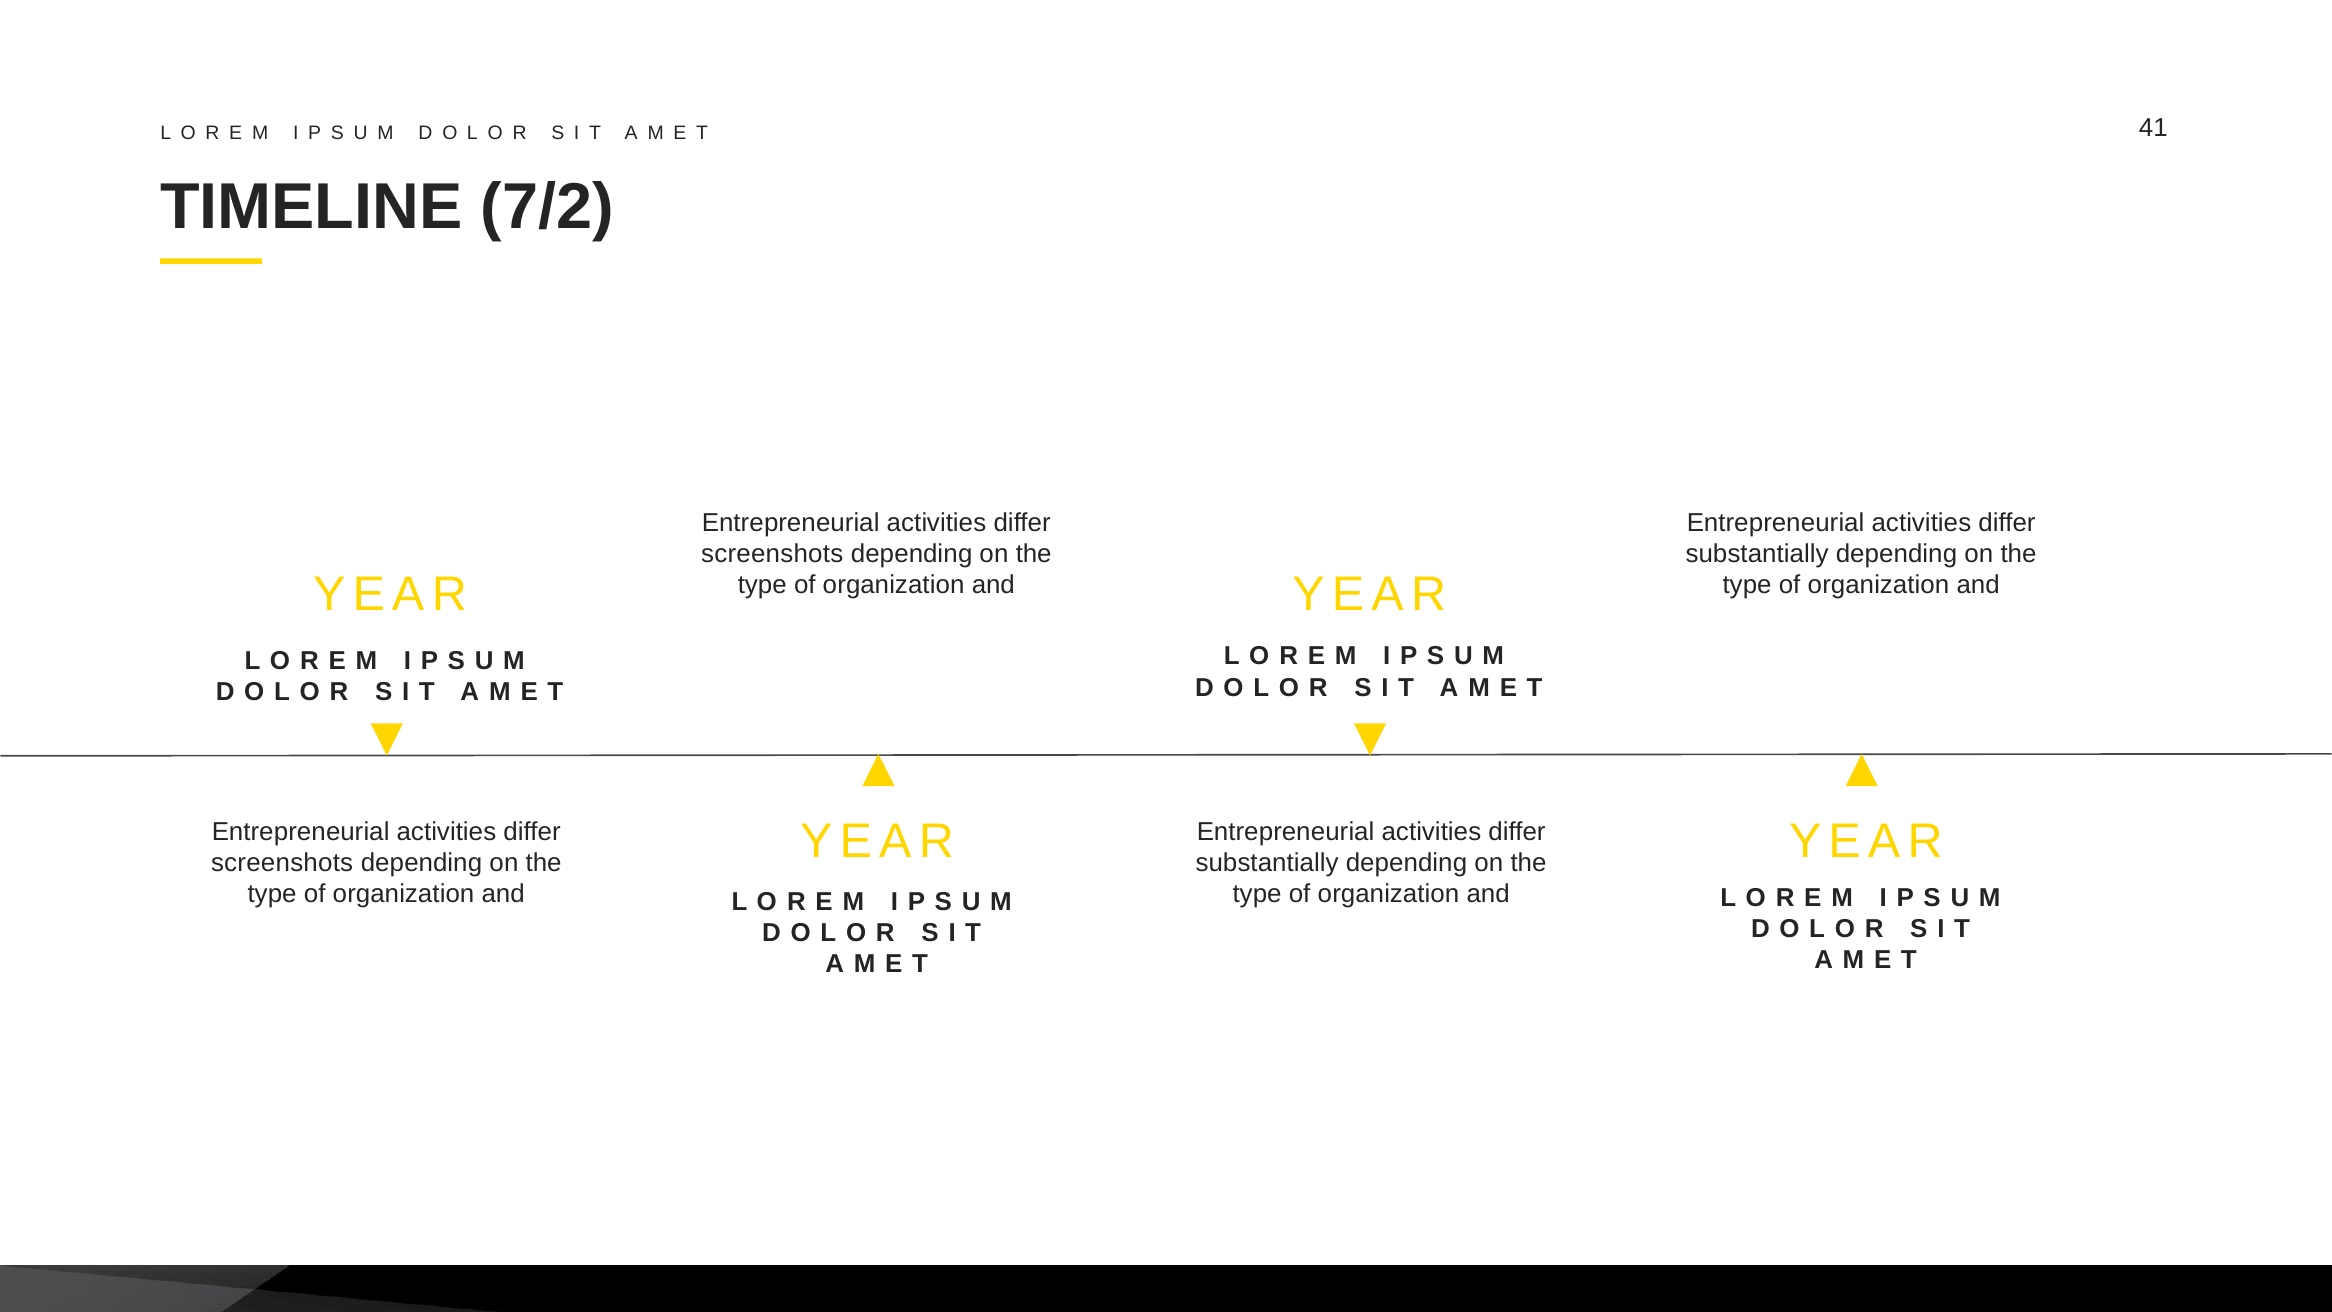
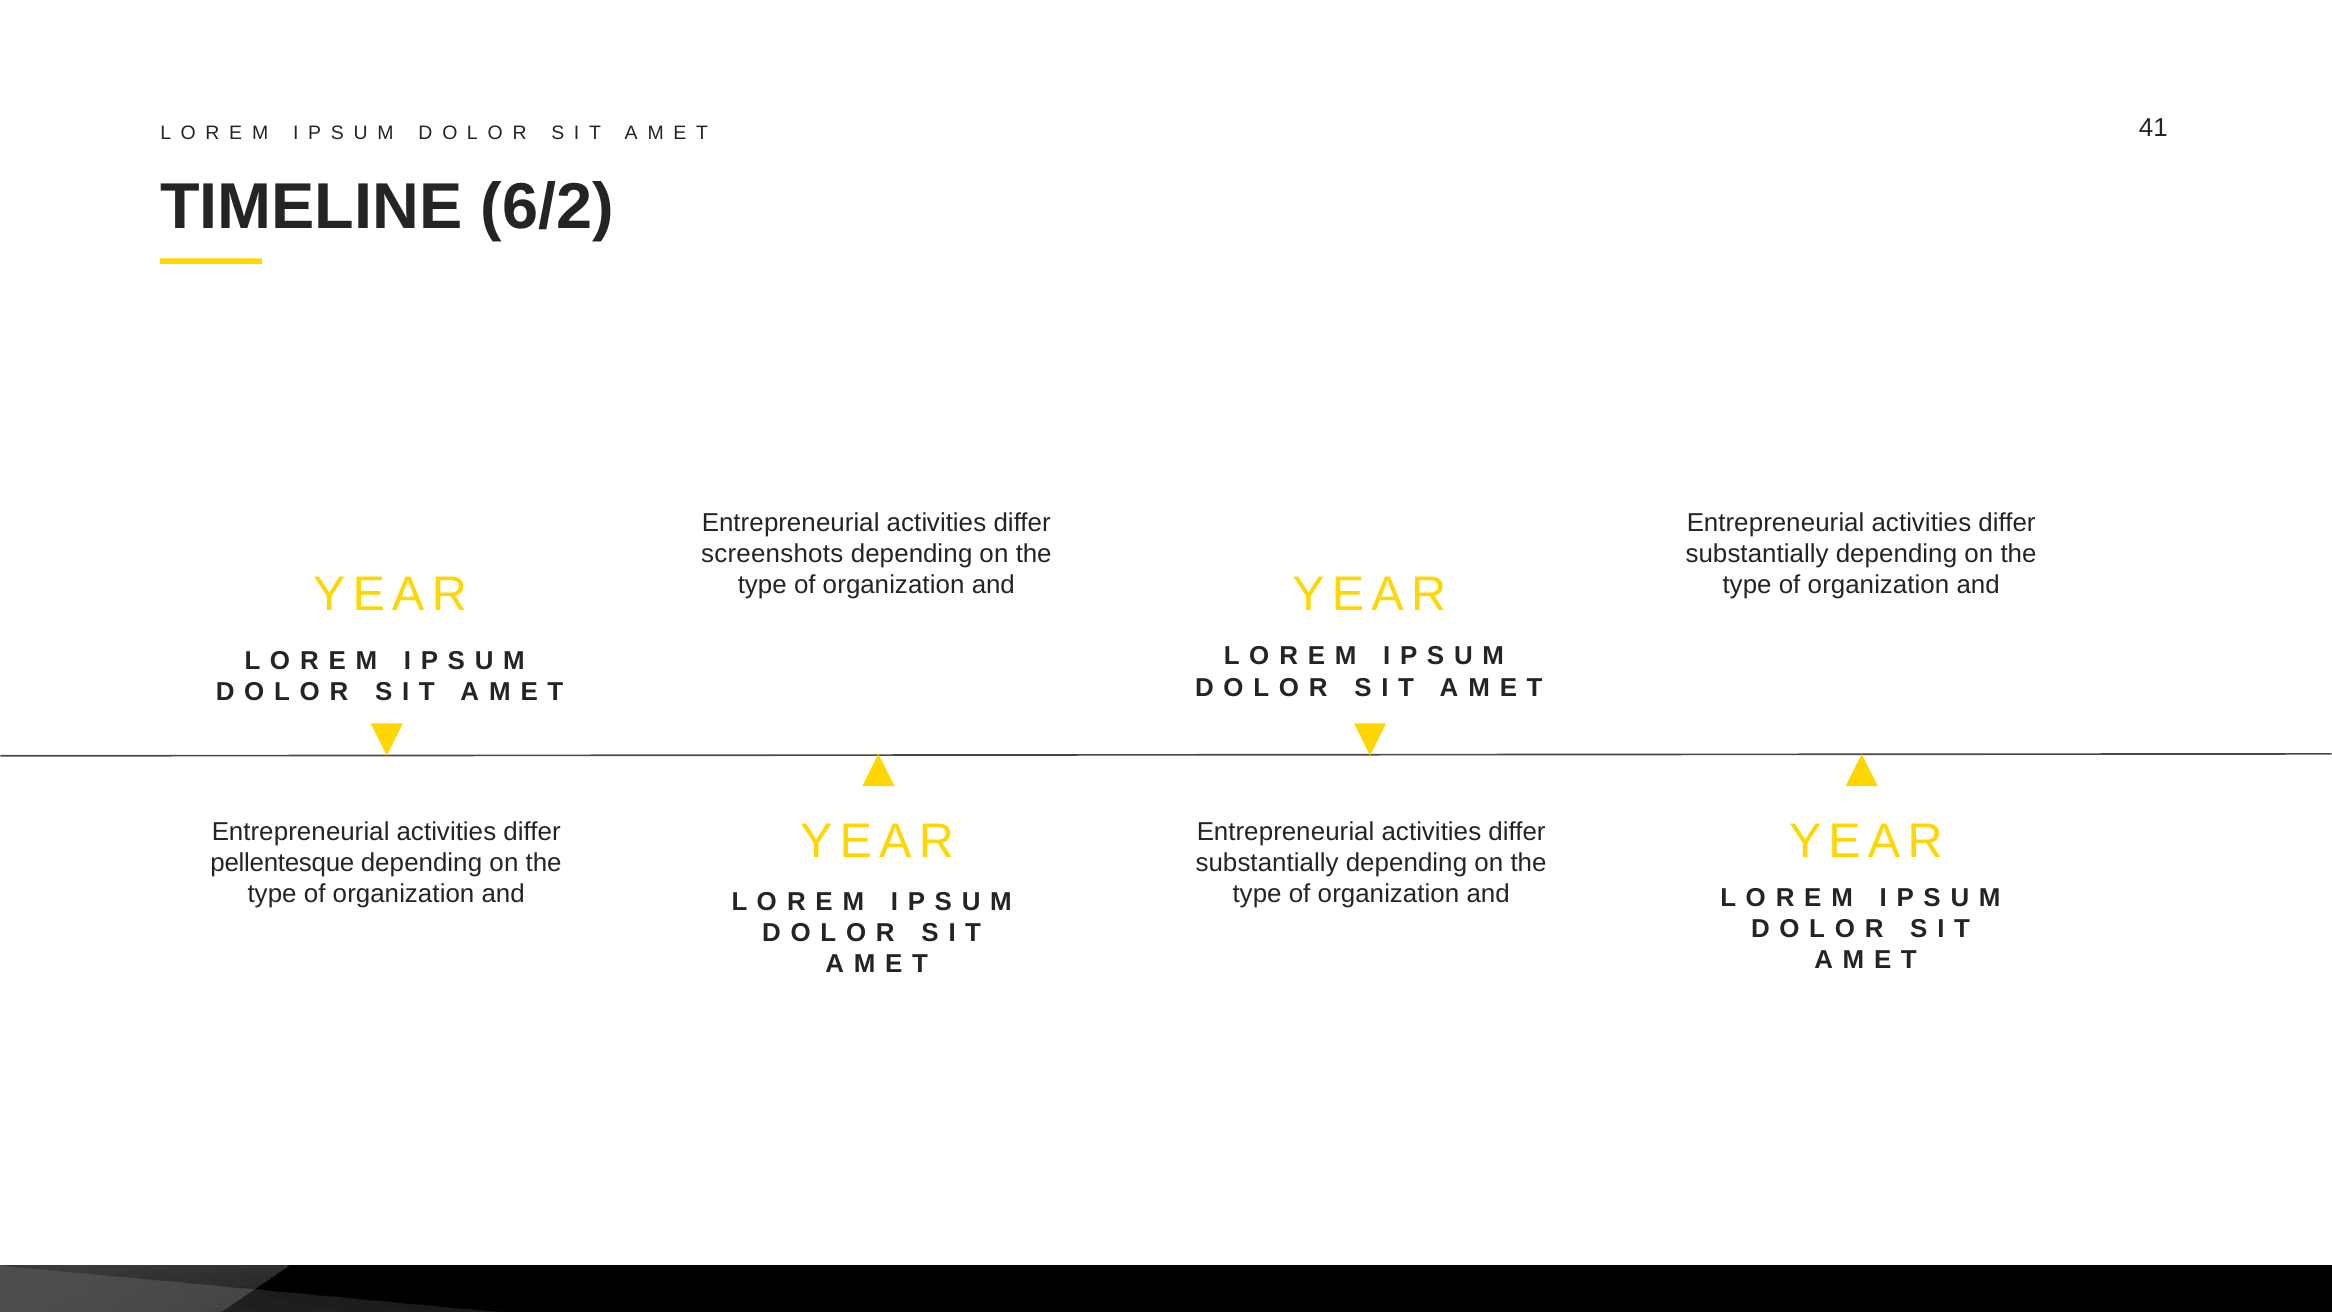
7/2: 7/2 -> 6/2
screenshots at (282, 862): screenshots -> pellentesque
